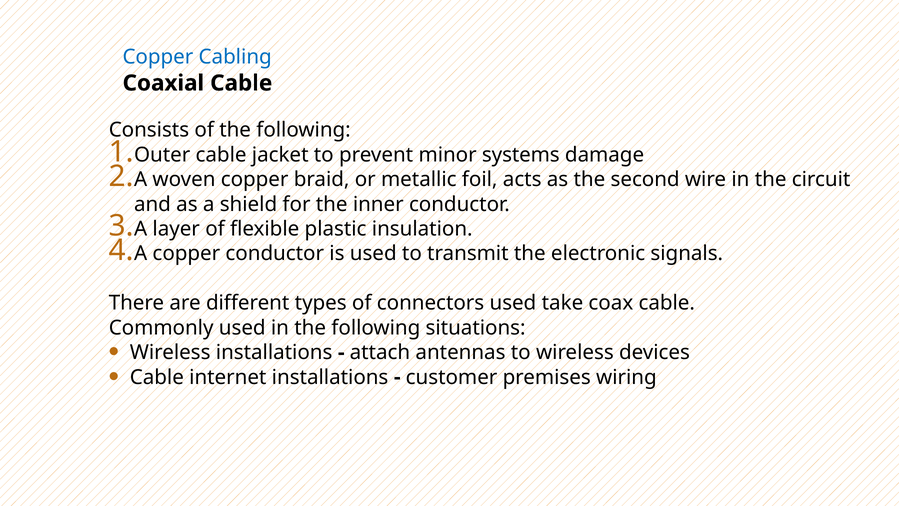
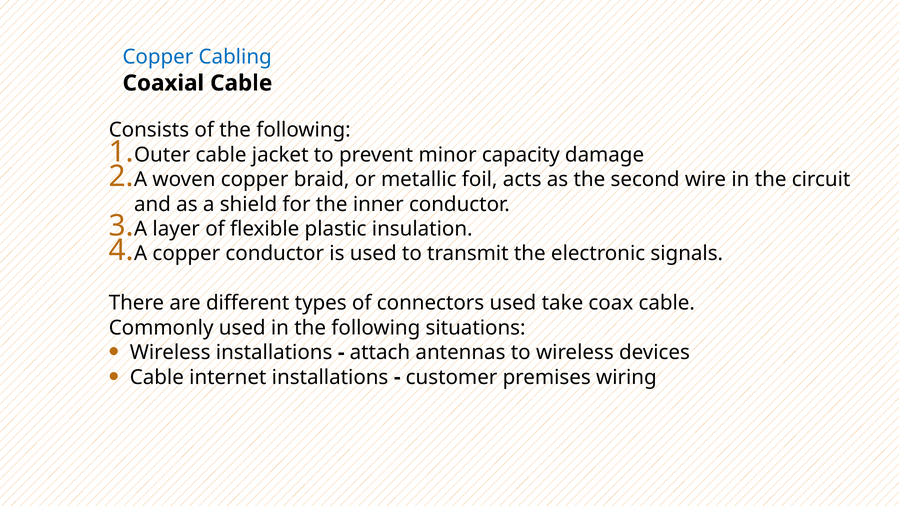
systems: systems -> capacity
